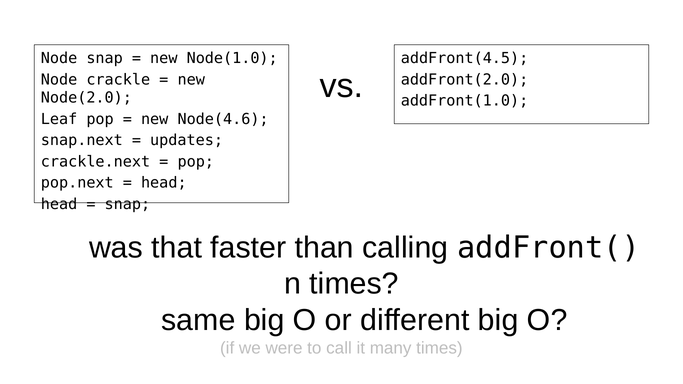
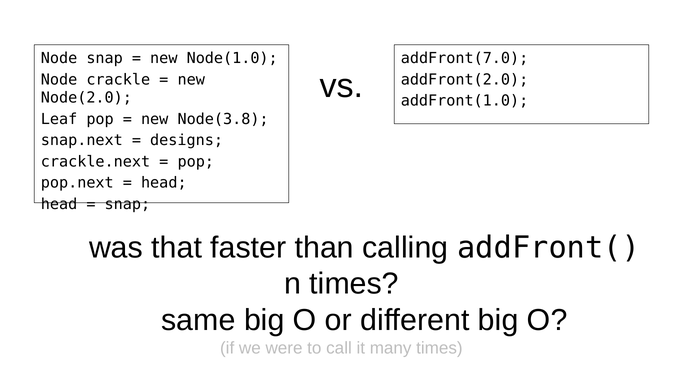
addFront(4.5: addFront(4.5 -> addFront(7.0
Node(4.6: Node(4.6 -> Node(3.8
updates: updates -> designs
